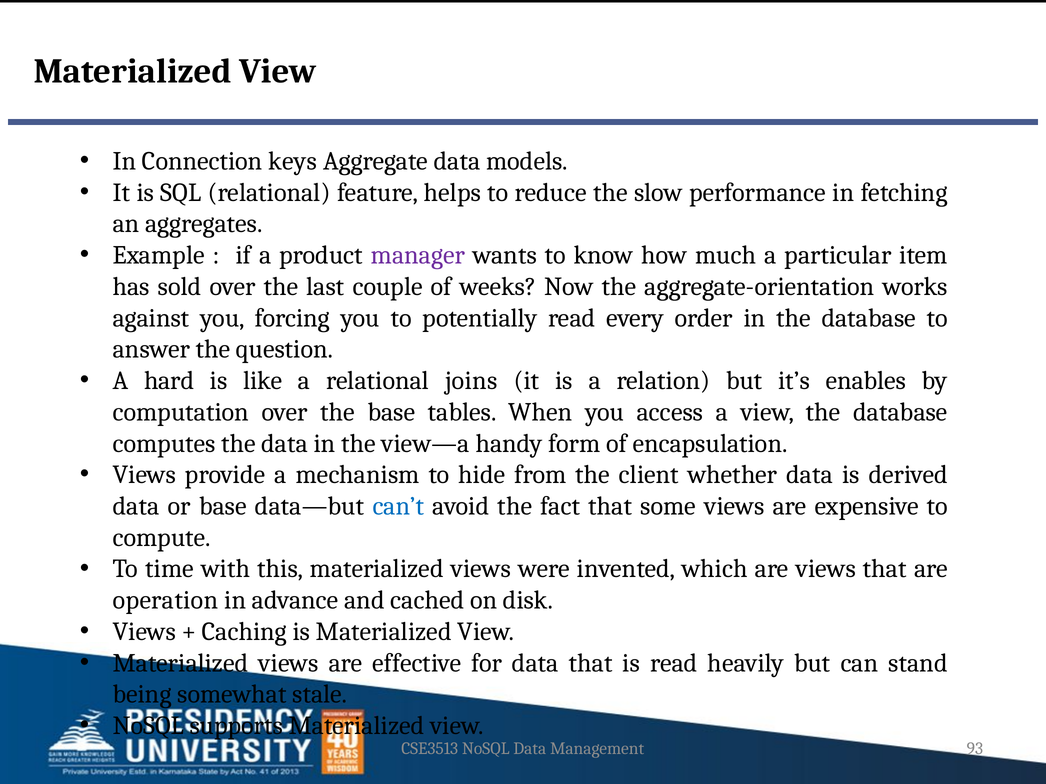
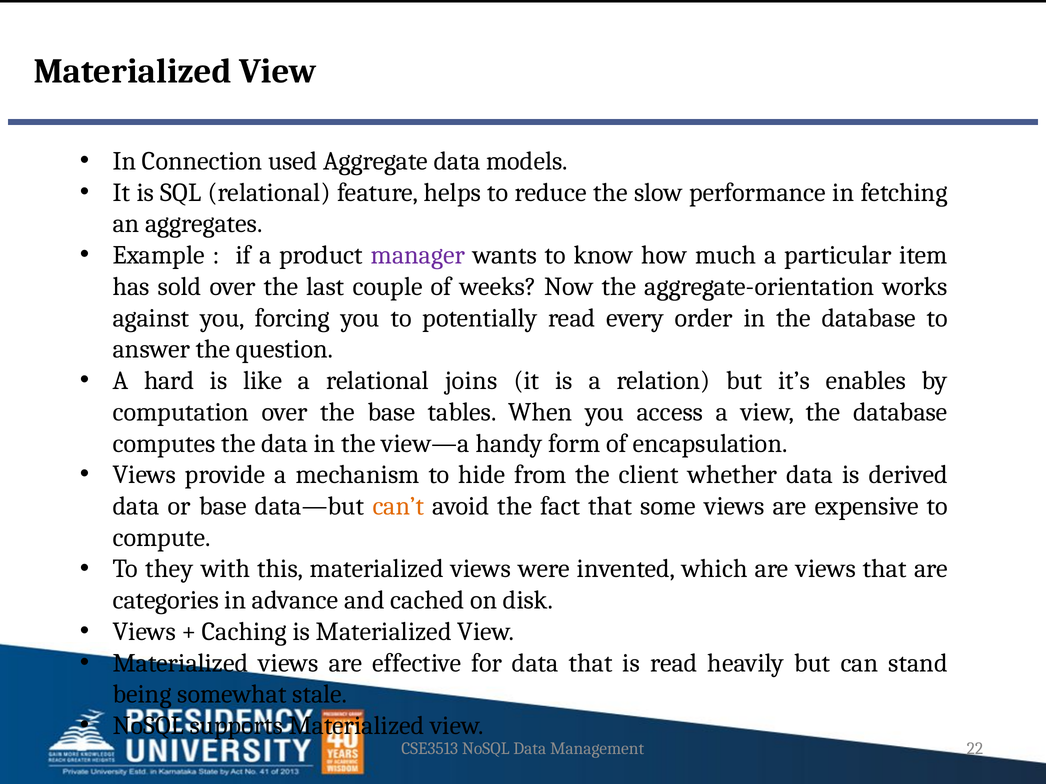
keys: keys -> used
can’t colour: blue -> orange
time: time -> they
operation: operation -> categories
93: 93 -> 22
